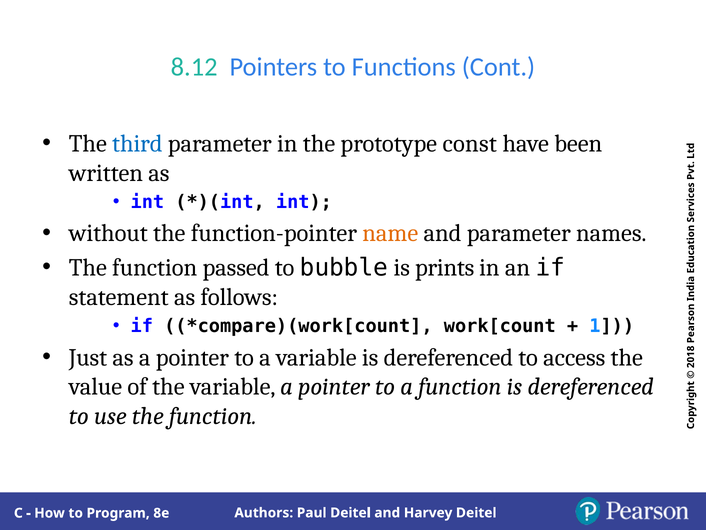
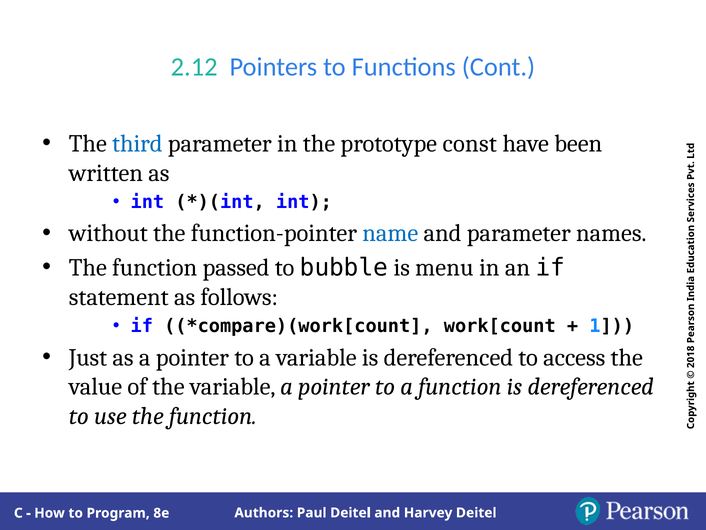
8.12: 8.12 -> 2.12
name colour: orange -> blue
prints: prints -> menu
